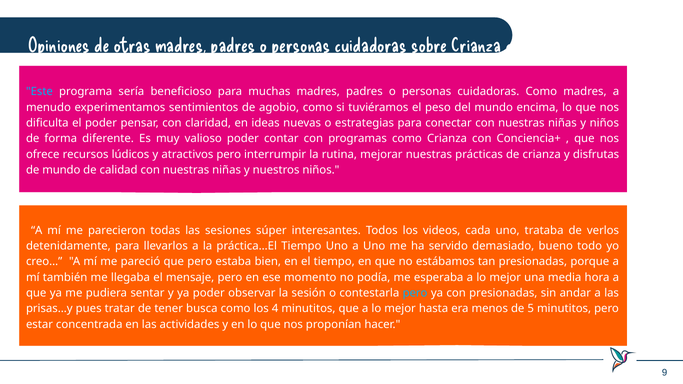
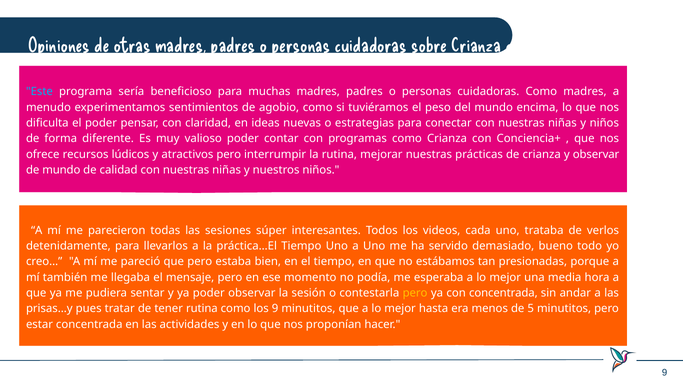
y disfrutas: disfrutas -> observar
pero at (415, 293) colour: light blue -> yellow
con presionadas: presionadas -> concentrada
tener busca: busca -> rutina
los 4: 4 -> 9
